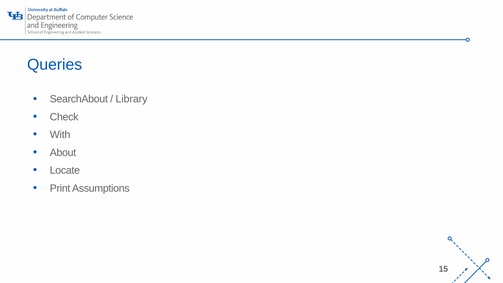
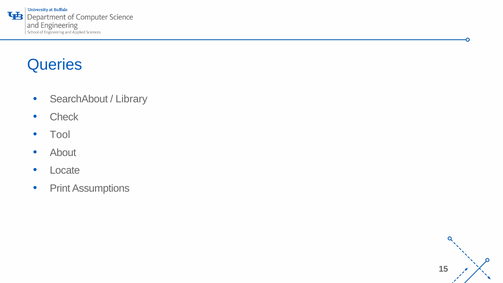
With: With -> Tool
